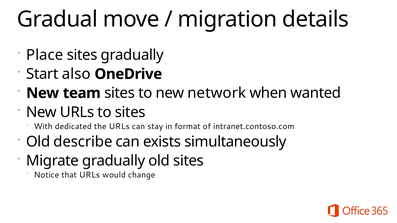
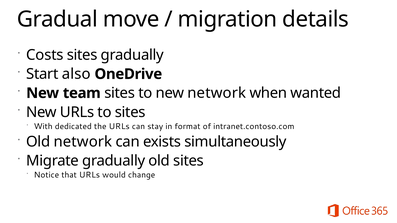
Place: Place -> Costs
Old describe: describe -> network
